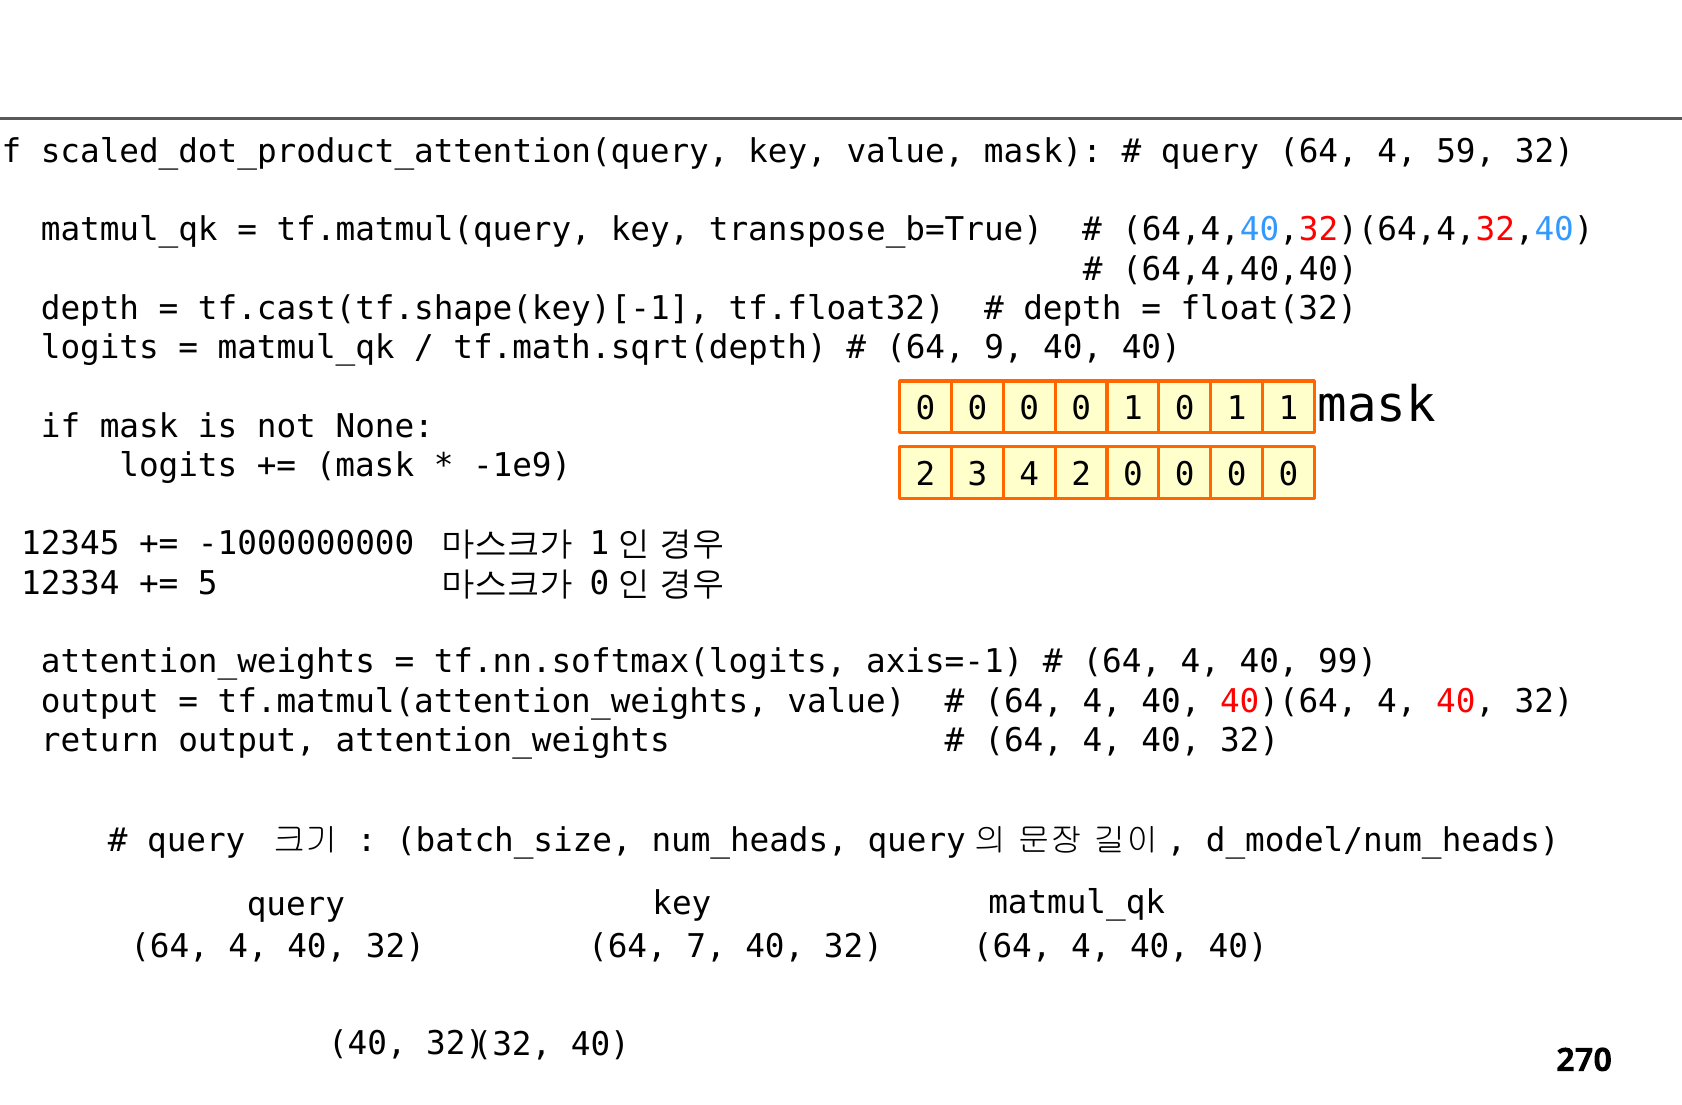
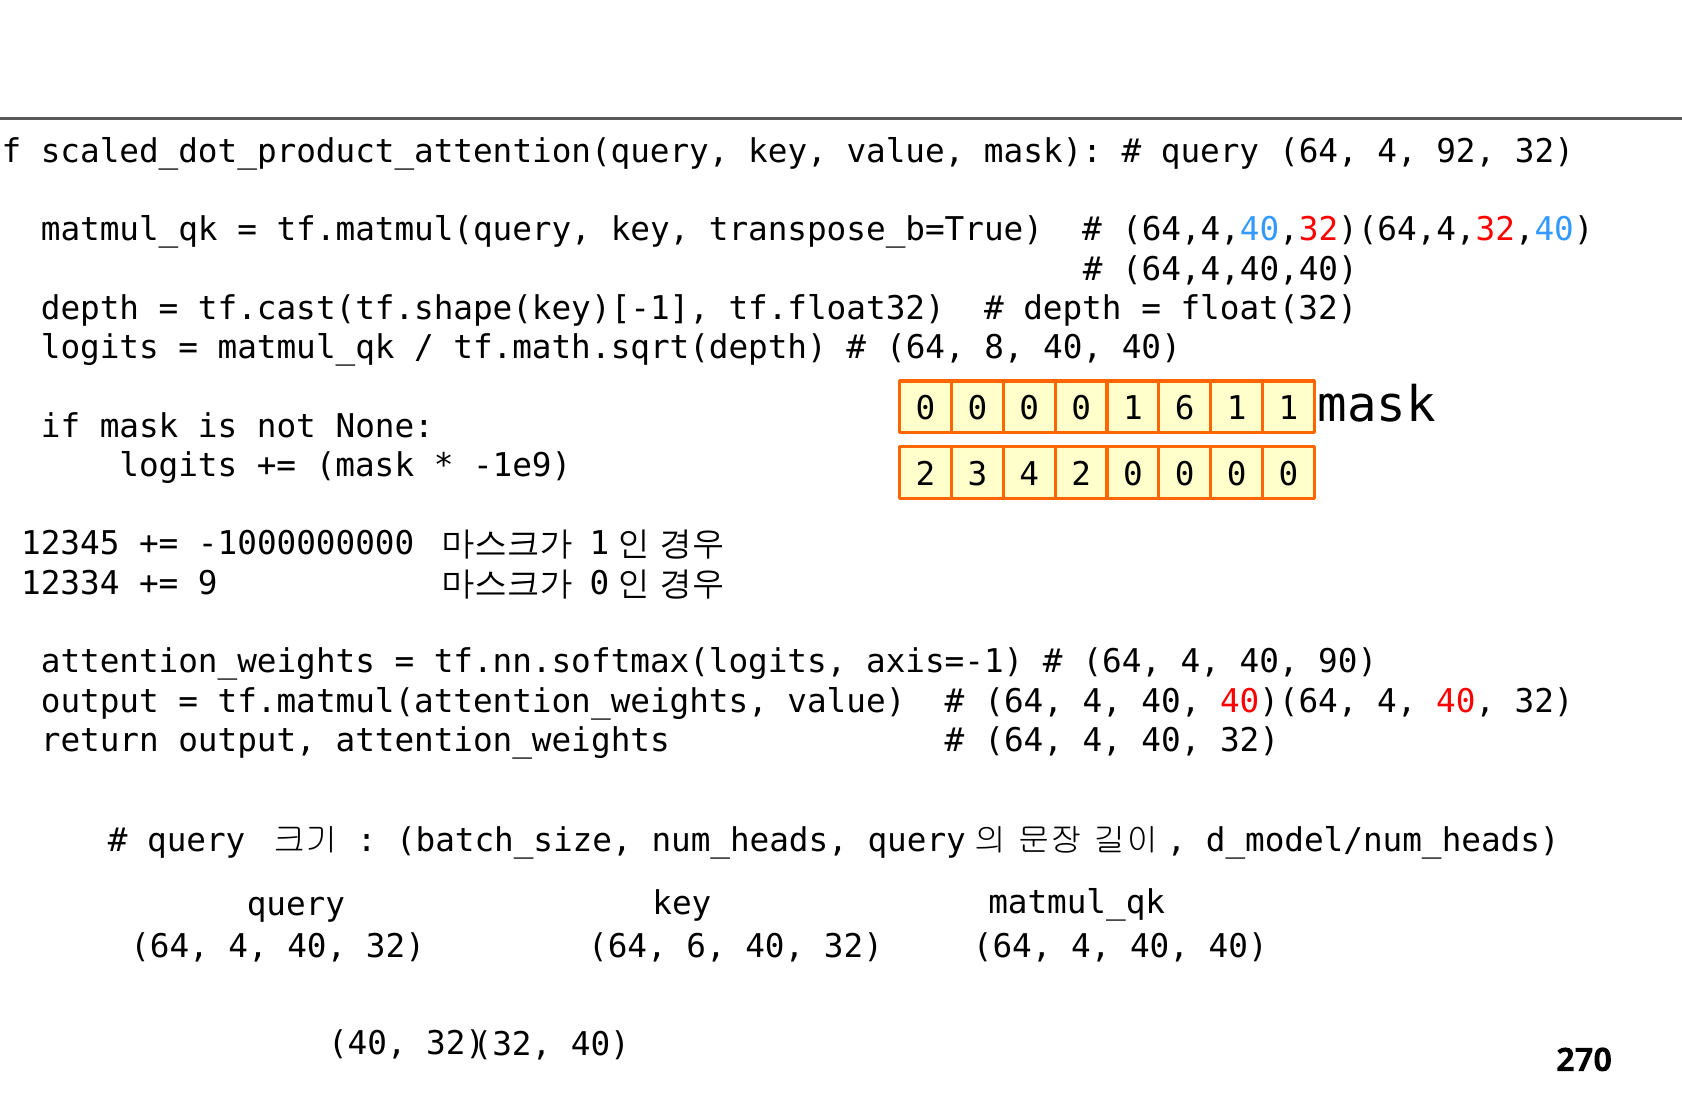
59: 59 -> 92
9: 9 -> 8
1 0: 0 -> 6
5: 5 -> 9
99: 99 -> 90
64 7: 7 -> 6
